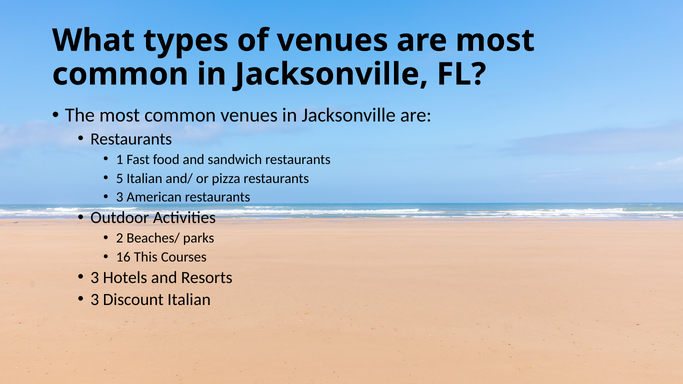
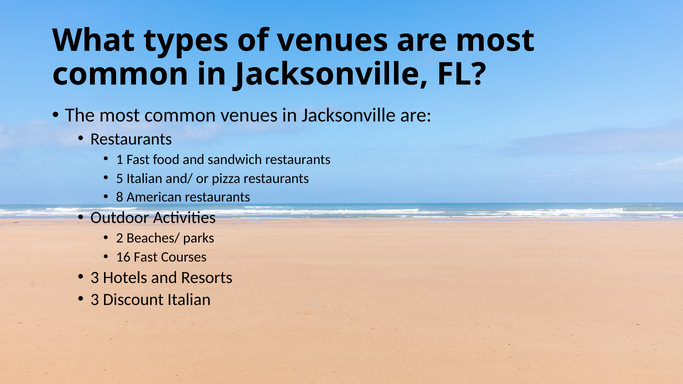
3 at (120, 197): 3 -> 8
16 This: This -> Fast
